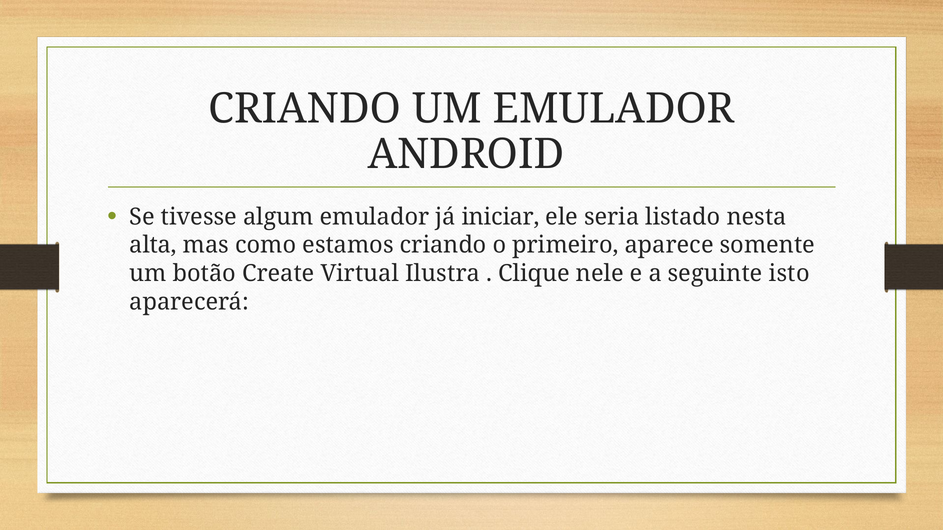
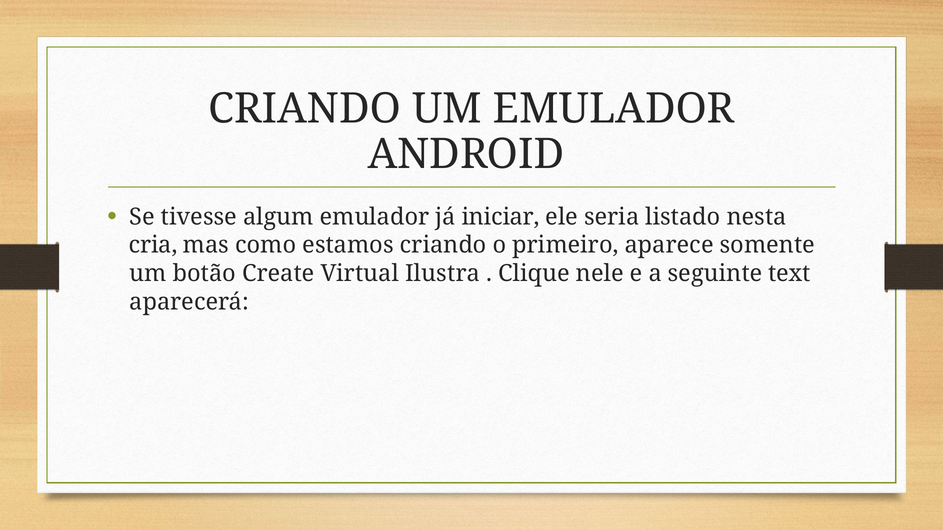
alta: alta -> cria
isto: isto -> text
